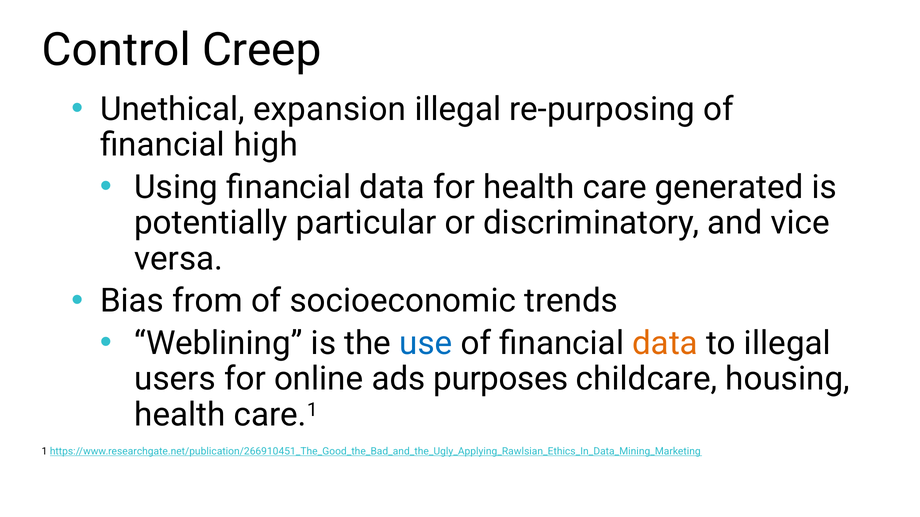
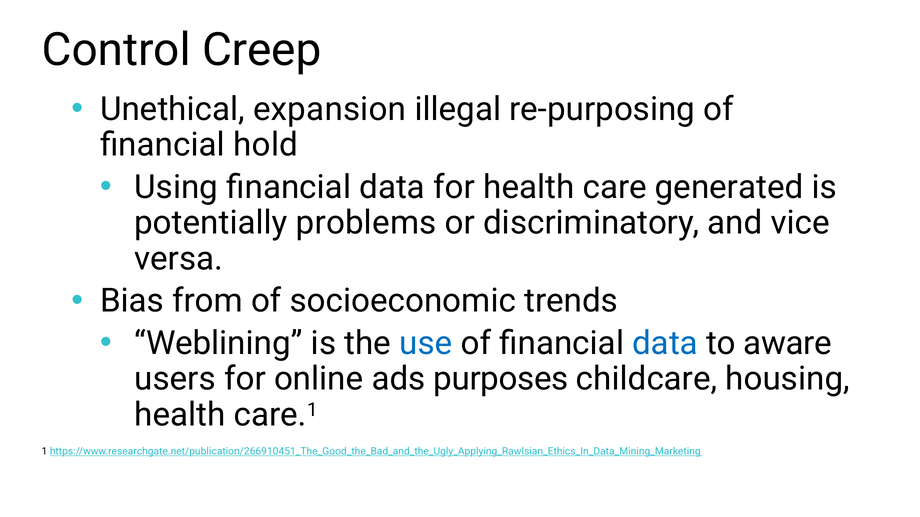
high: high -> hold
particular: particular -> problems
data at (665, 344) colour: orange -> blue
to illegal: illegal -> aware
